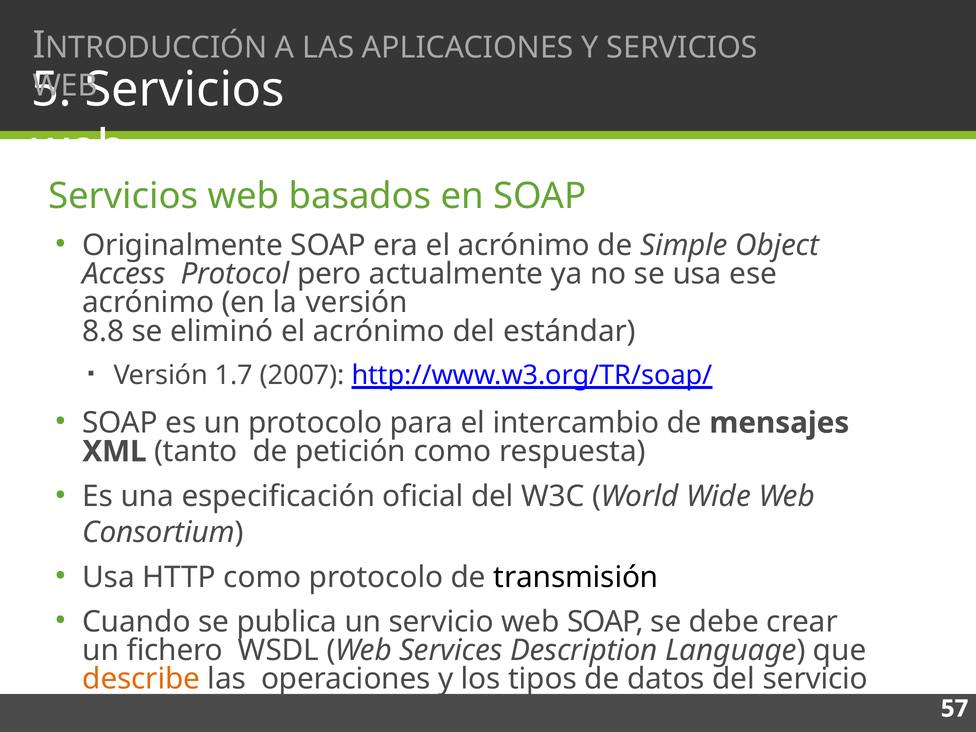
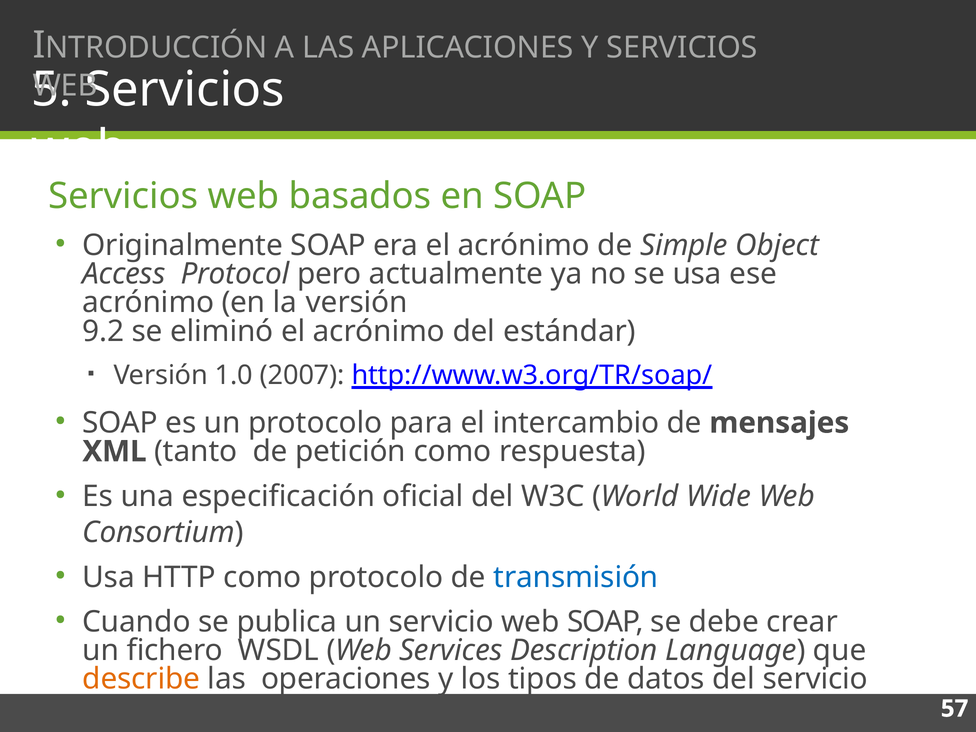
8.8: 8.8 -> 9.2
1.7: 1.7 -> 1.0
transmisión colour: black -> blue
